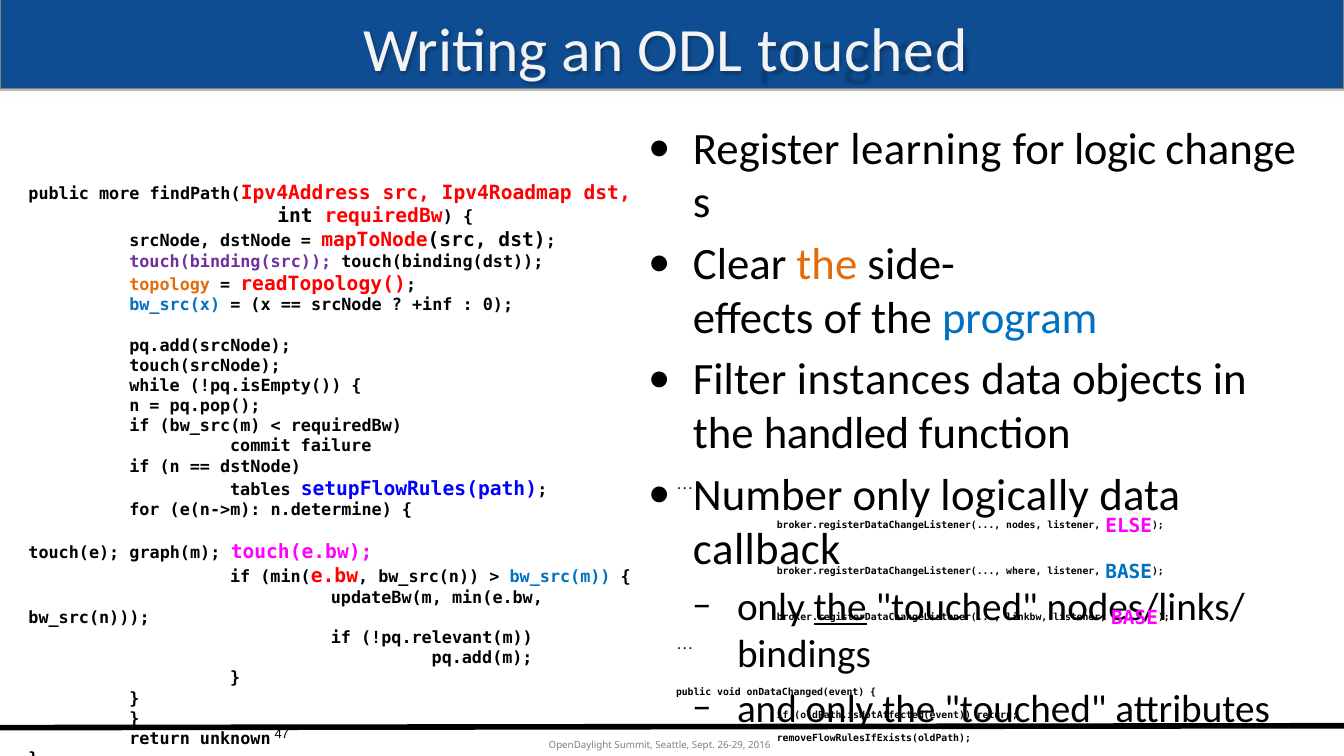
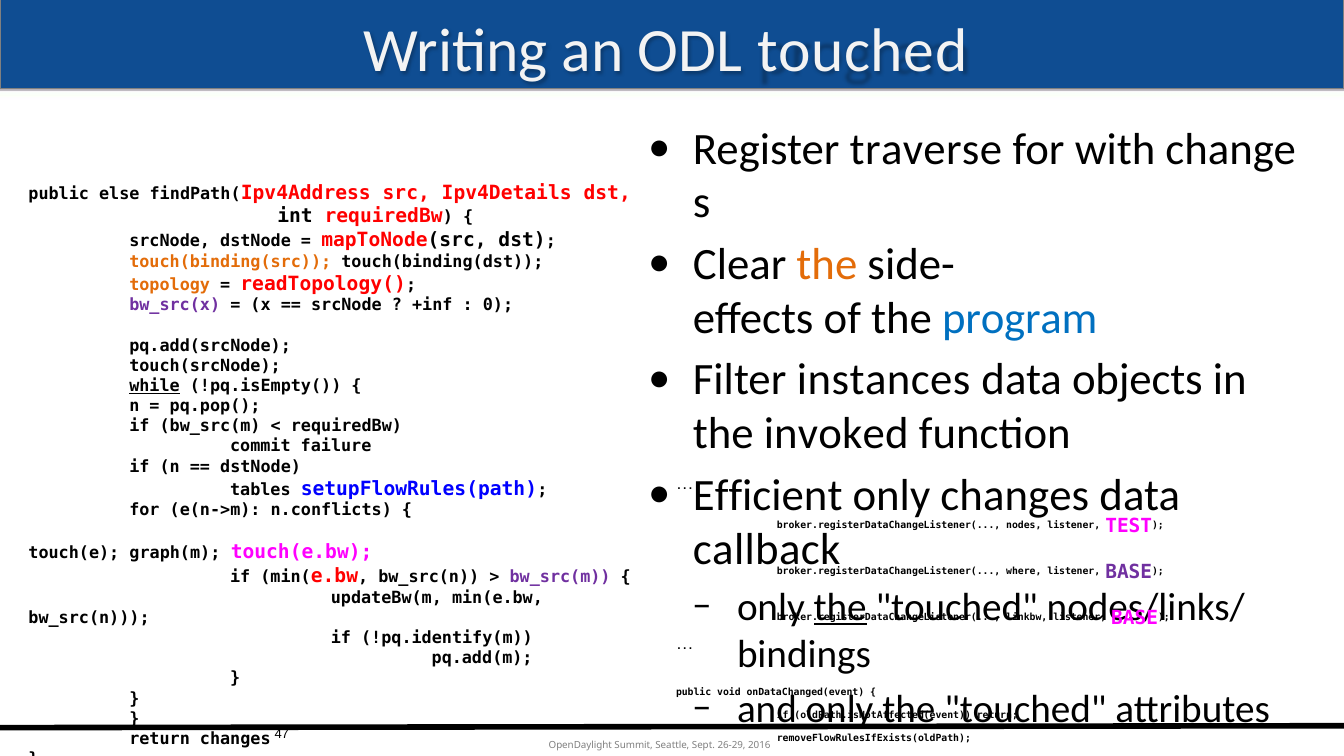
learning: learning -> traverse
for logic: logic -> with
more: more -> else
Ipv4Roadmap: Ipv4Roadmap -> Ipv4Details
touch(binding(src colour: purple -> orange
bw_src(x colour: blue -> purple
while underline: none -> present
handled: handled -> invoked
Number: Number -> Efficient
only logically: logically -> changes
n.determine: n.determine -> n.conflicts
ELSE: ELSE -> TEST
BASE at (1129, 572) colour: blue -> purple
bw_src(m at (560, 577) colour: blue -> purple
!pq.relevant(m: !pq.relevant(m -> !pq.identify(m
return unknown: unknown -> changes
